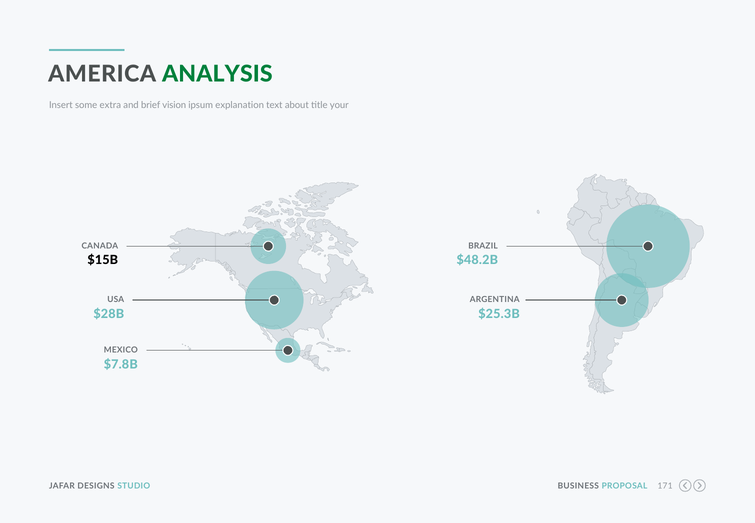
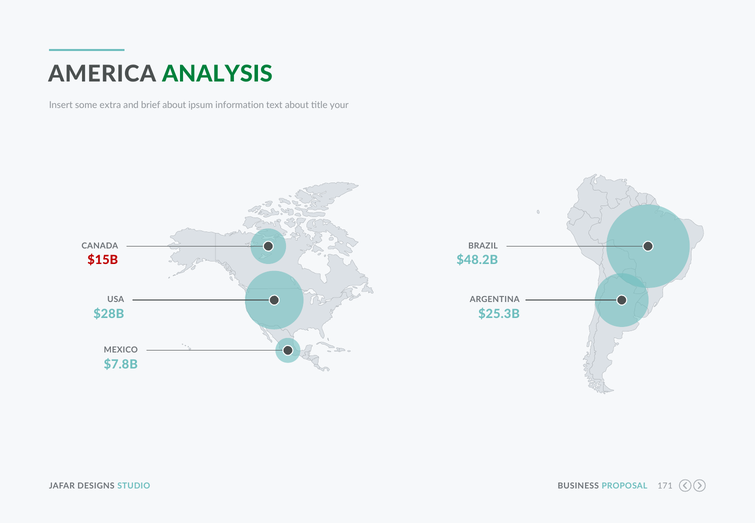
brief vision: vision -> about
explanation: explanation -> information
$15B colour: black -> red
